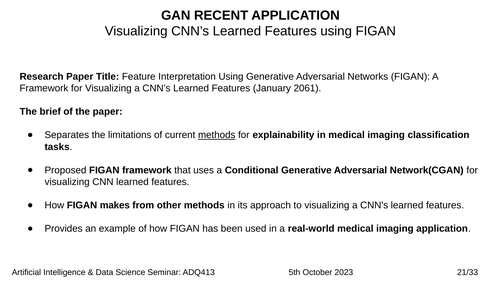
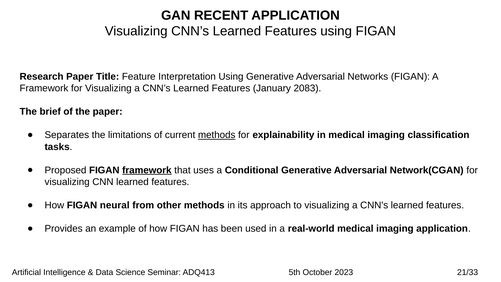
2061: 2061 -> 2083
framework at (147, 170) underline: none -> present
makes: makes -> neural
